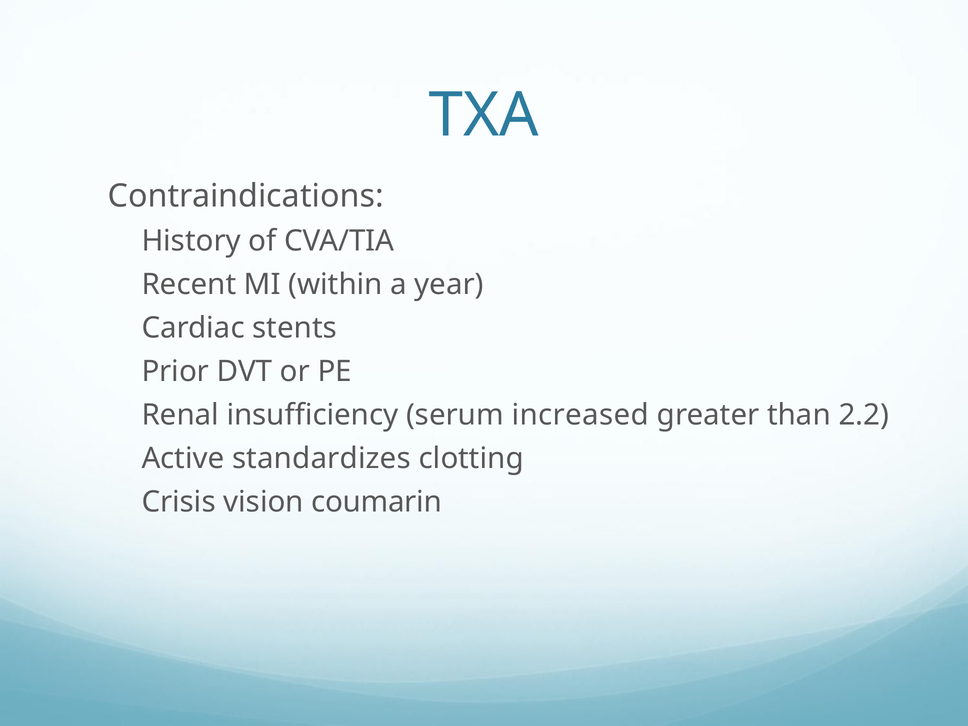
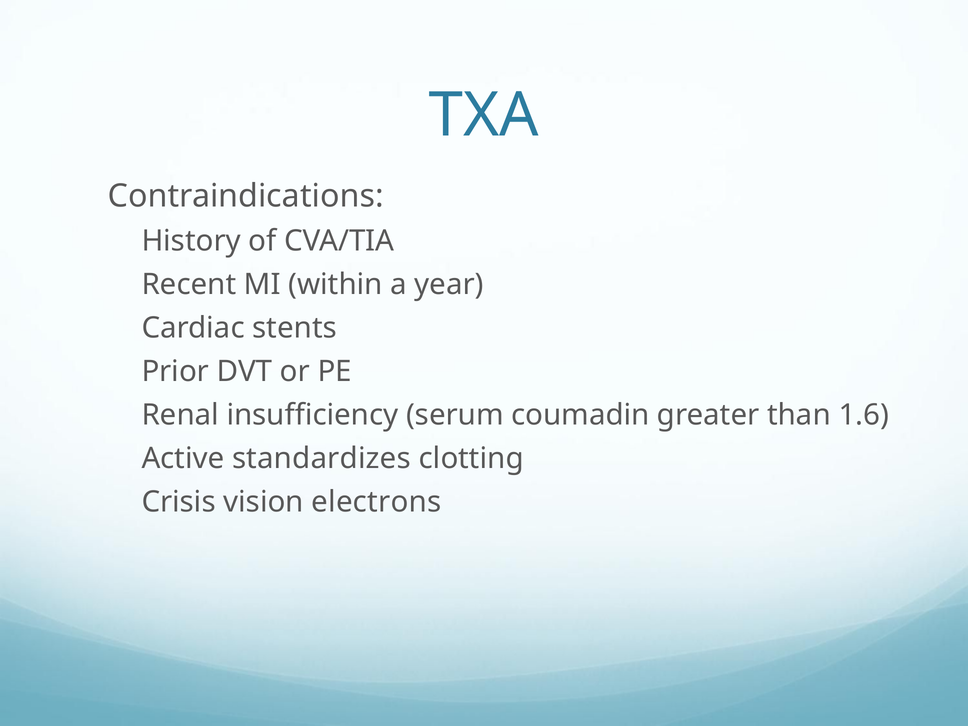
increased: increased -> coumadin
2.2: 2.2 -> 1.6
coumarin: coumarin -> electrons
